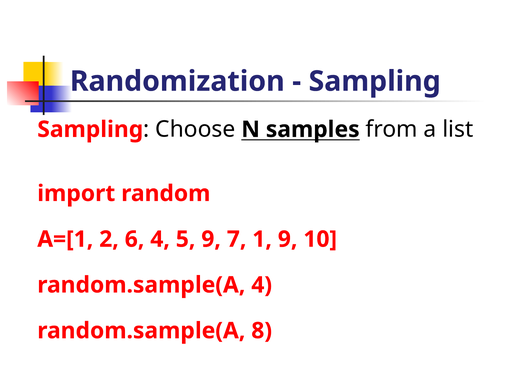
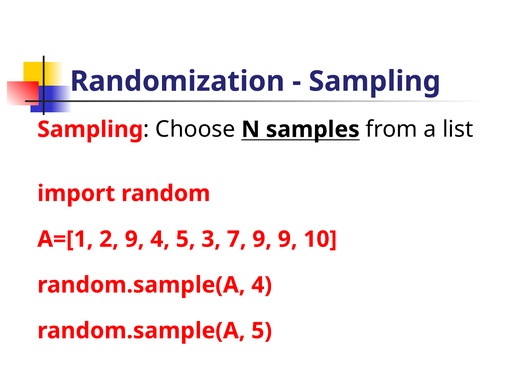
2 6: 6 -> 9
5 9: 9 -> 3
7 1: 1 -> 9
random.sample(A 8: 8 -> 5
